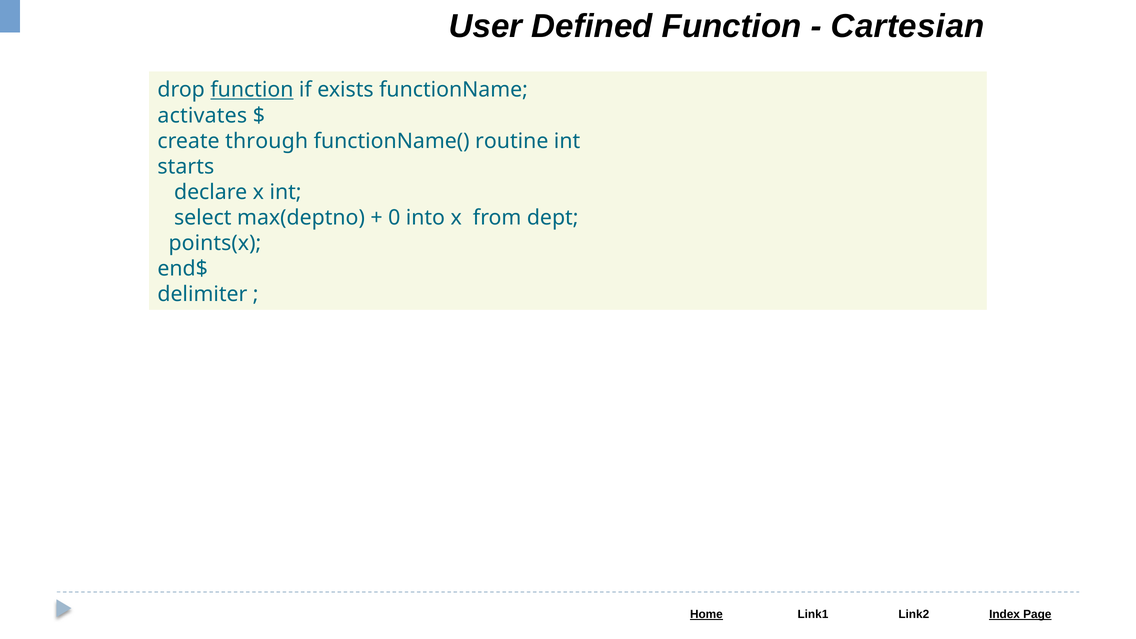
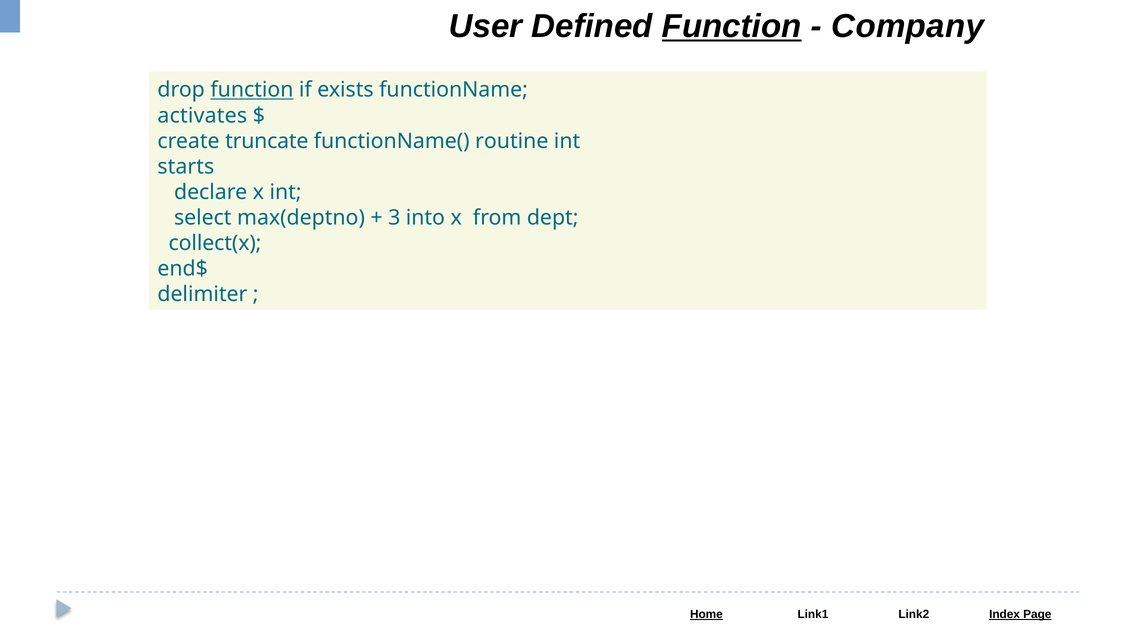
Function at (732, 26) underline: none -> present
Cartesian: Cartesian -> Company
through: through -> truncate
0: 0 -> 3
points(x: points(x -> collect(x
